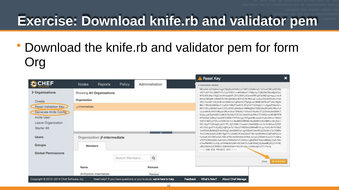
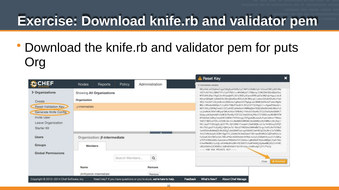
form: form -> puts
